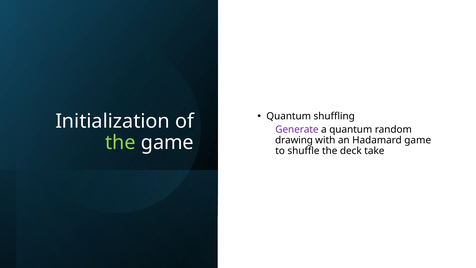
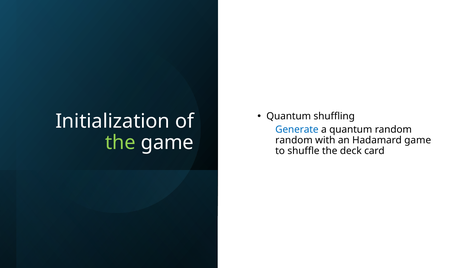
Generate colour: purple -> blue
drawing at (294, 140): drawing -> random
take: take -> card
